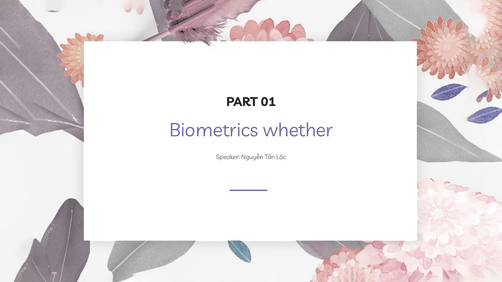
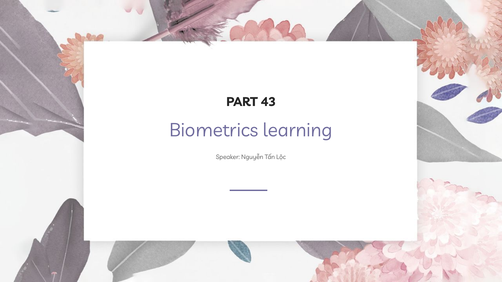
01: 01 -> 43
whether: whether -> learning
